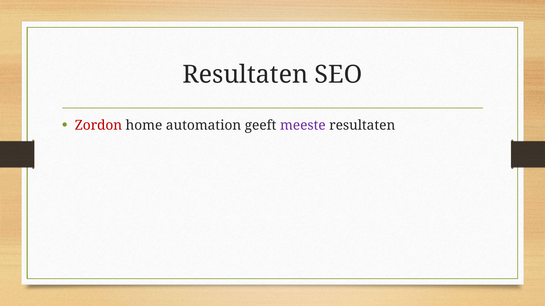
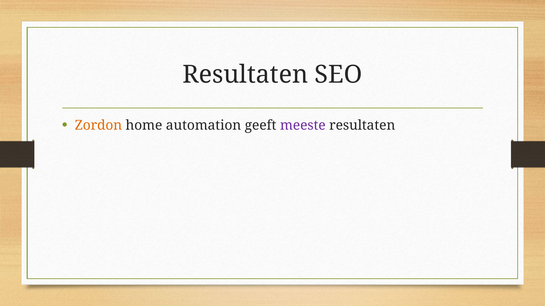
Zordon colour: red -> orange
